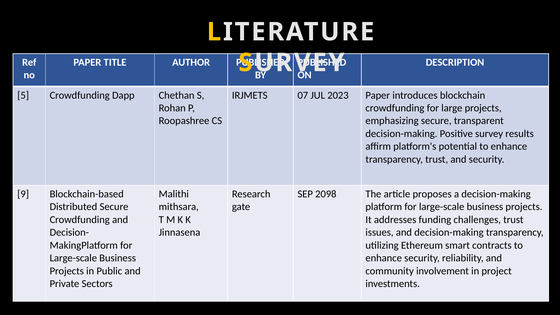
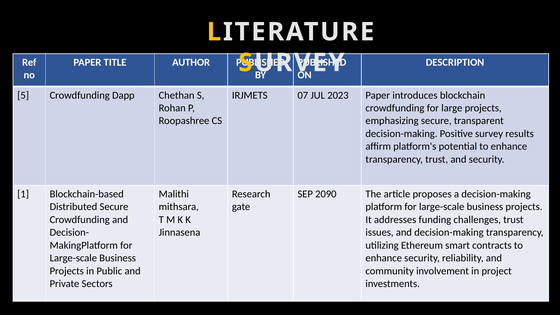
9: 9 -> 1
2098: 2098 -> 2090
